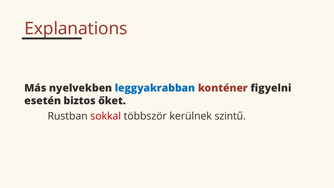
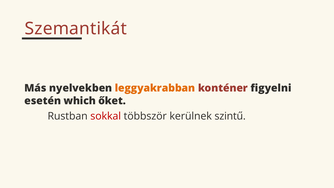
Explanations: Explanations -> Szemantikát
leggyakrabban colour: blue -> orange
biztos: biztos -> which
